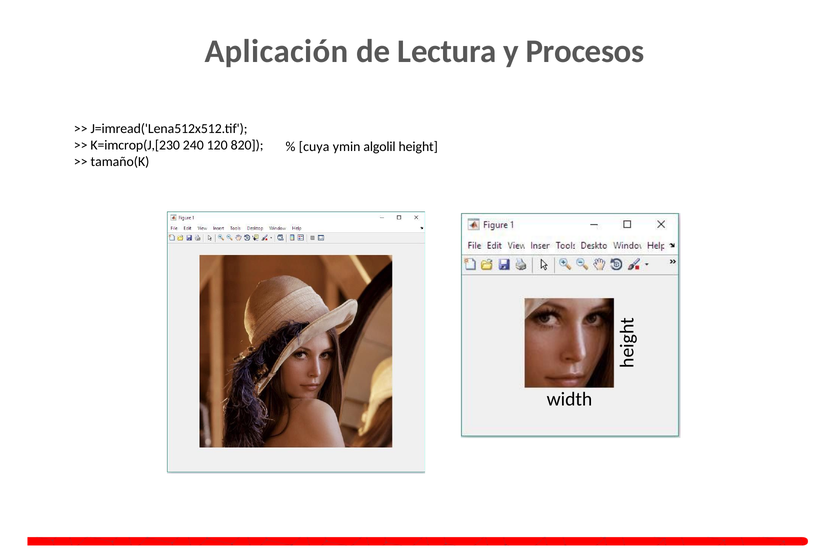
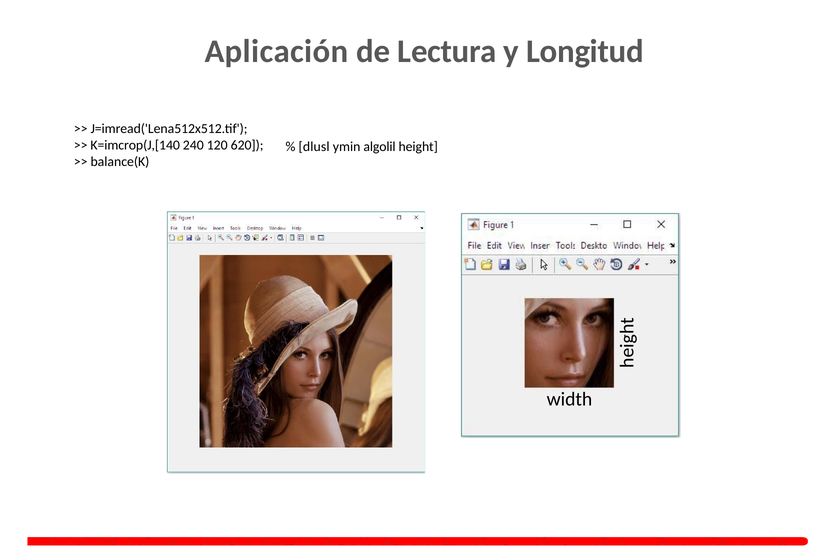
Procesos: Procesos -> Longitud
K=imcrop(J,[230: K=imcrop(J,[230 -> K=imcrop(J,[140
820: 820 -> 620
cuya: cuya -> dlusl
tamaño(K: tamaño(K -> balance(K
